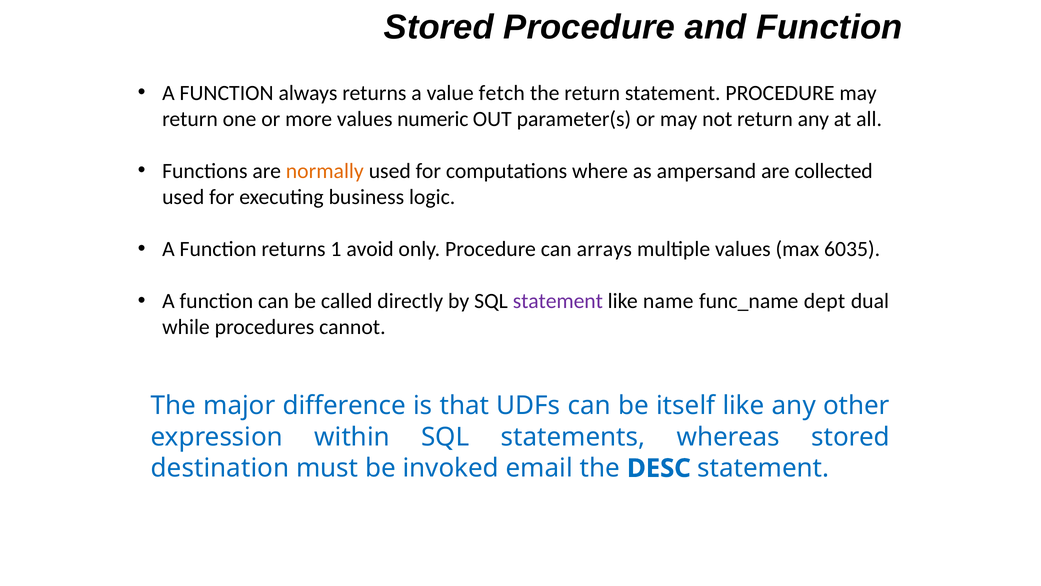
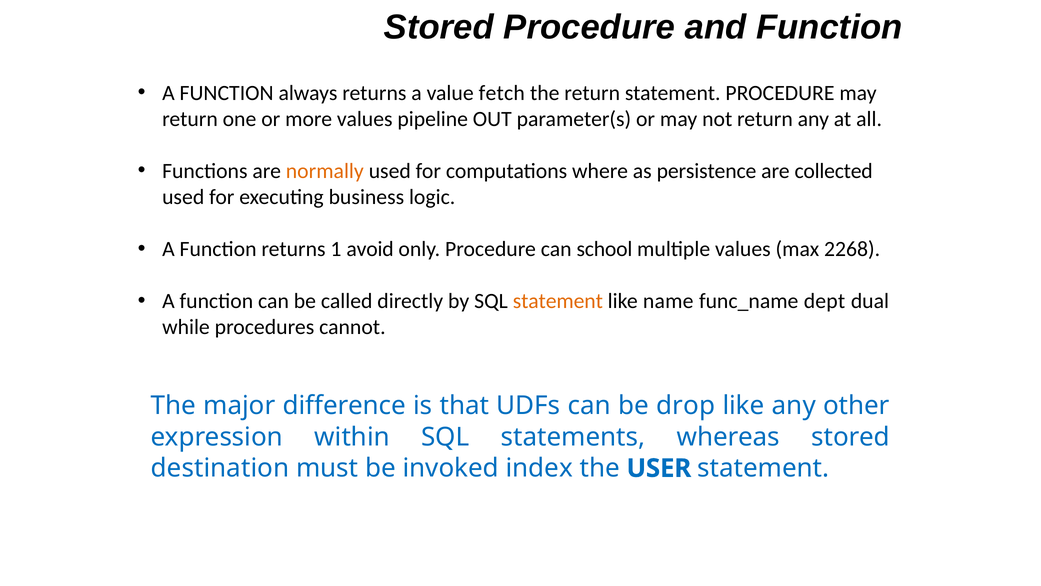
numeric: numeric -> pipeline
ampersand: ampersand -> persistence
arrays: arrays -> school
6035: 6035 -> 2268
statement at (558, 301) colour: purple -> orange
itself: itself -> drop
email: email -> index
DESC: DESC -> USER
